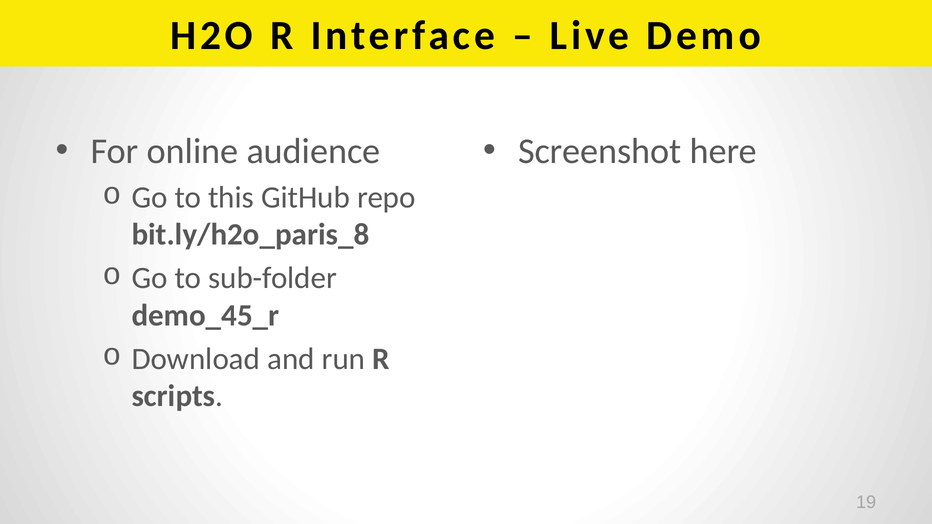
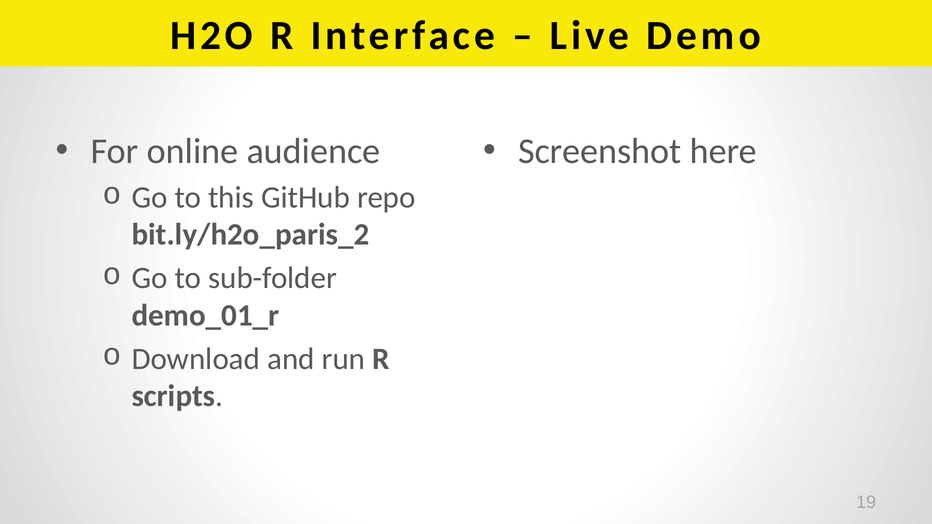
bit.ly/h2o_paris_8: bit.ly/h2o_paris_8 -> bit.ly/h2o_paris_2
demo_45_r: demo_45_r -> demo_01_r
